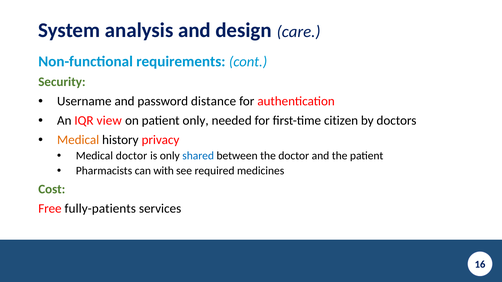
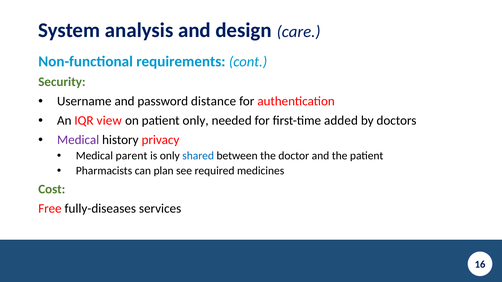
citizen: citizen -> added
Medical at (78, 140) colour: orange -> purple
Medical doctor: doctor -> parent
with: with -> plan
fully-patients: fully-patients -> fully-diseases
